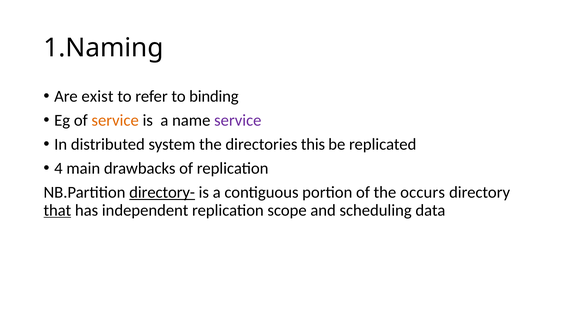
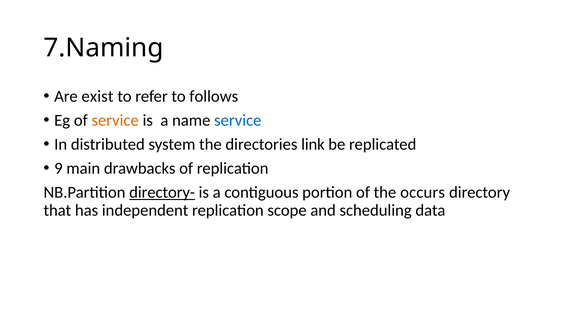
1.Naming: 1.Naming -> 7.Naming
binding: binding -> follows
service at (238, 120) colour: purple -> blue
this: this -> link
4: 4 -> 9
that underline: present -> none
